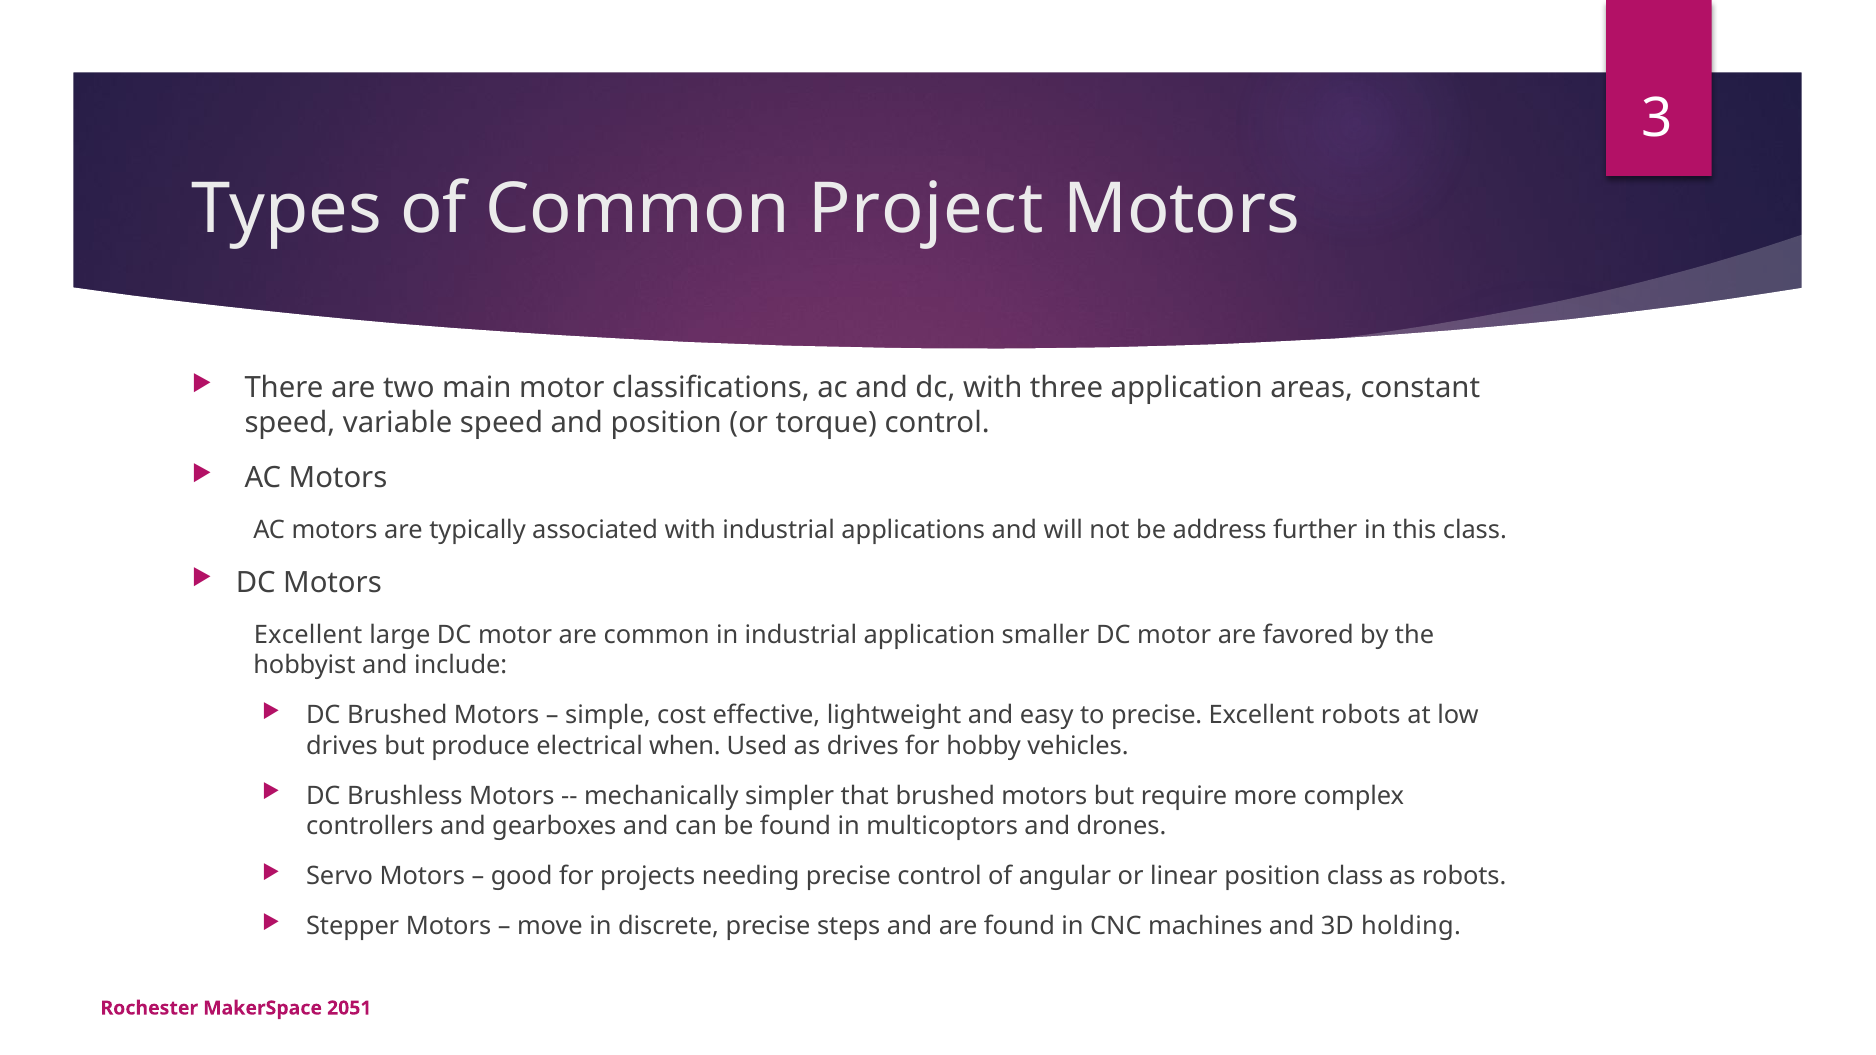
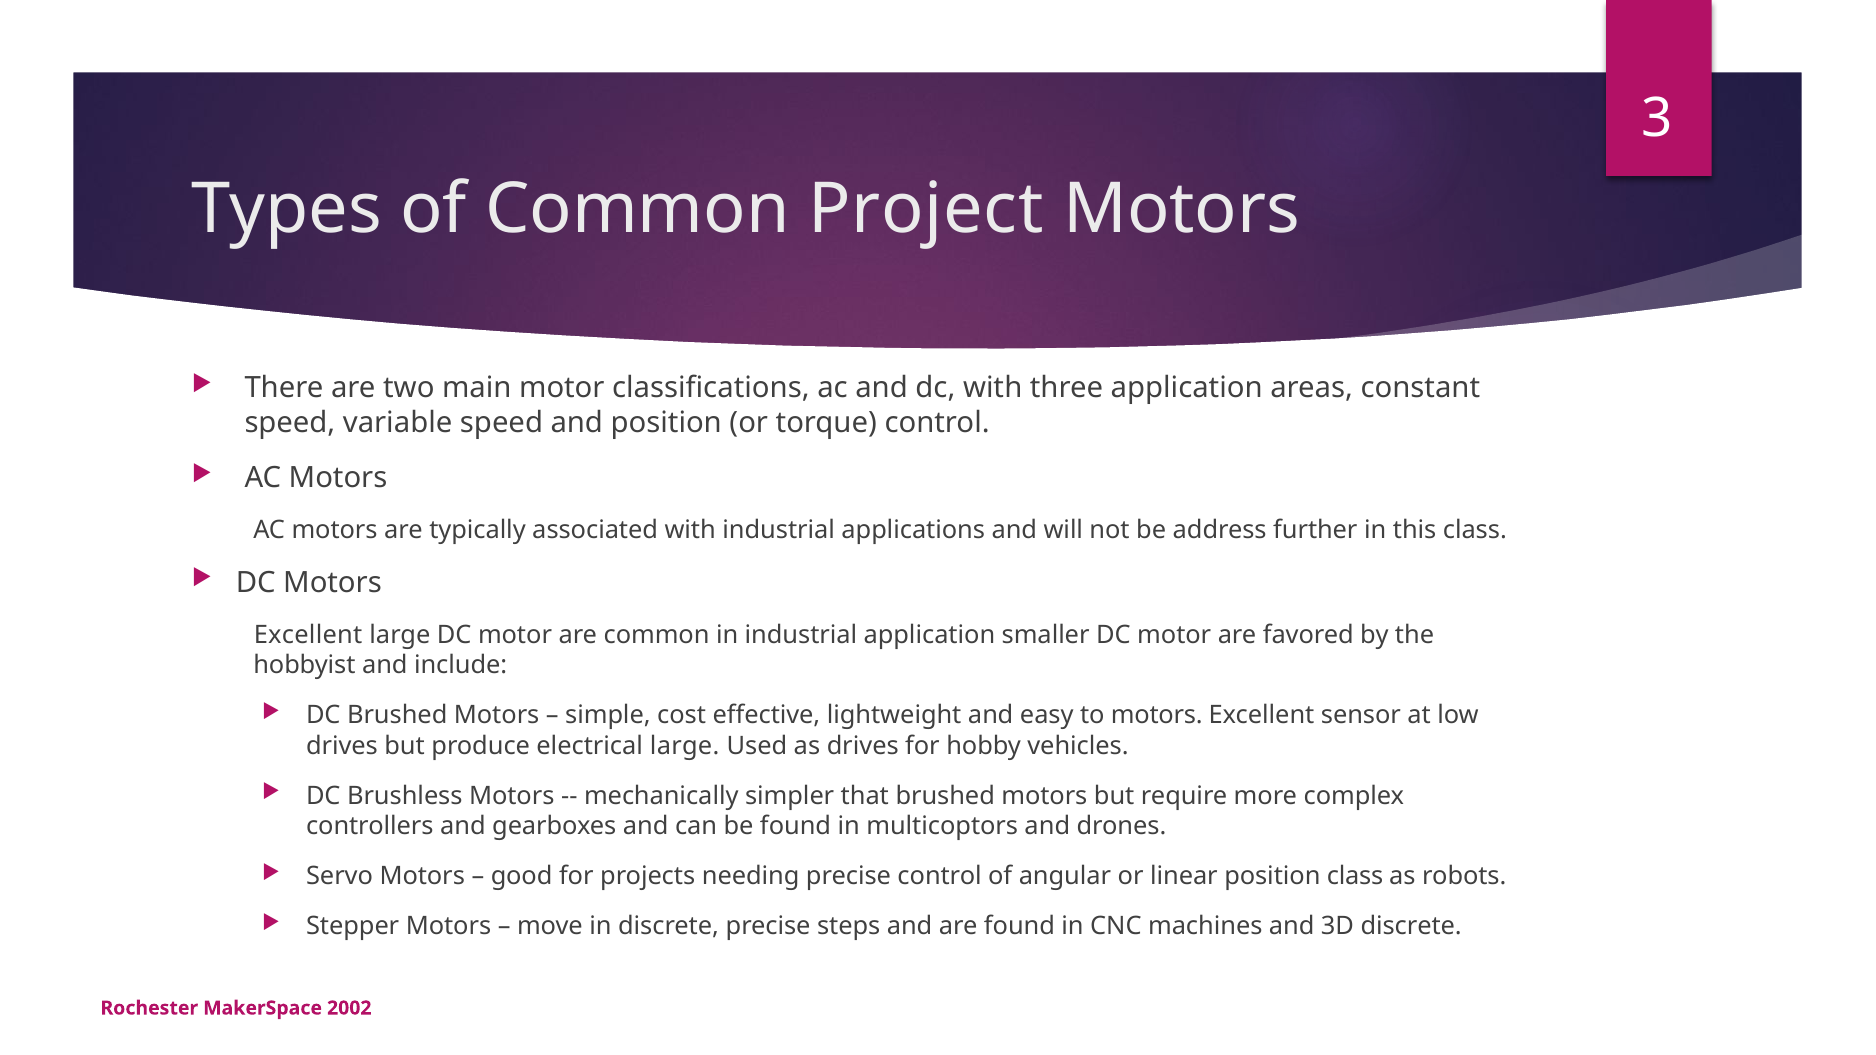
to precise: precise -> motors
Excellent robots: robots -> sensor
electrical when: when -> large
3D holding: holding -> discrete
2051: 2051 -> 2002
